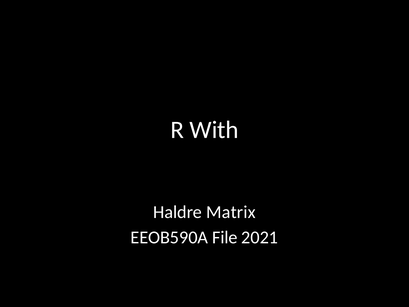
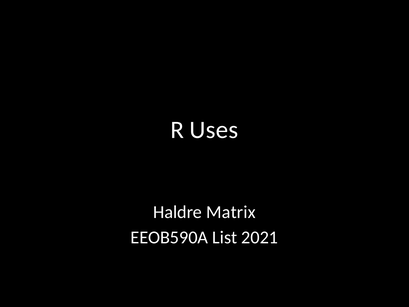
With: With -> Uses
File: File -> List
